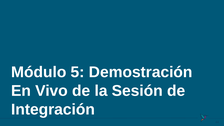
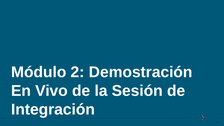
5: 5 -> 2
